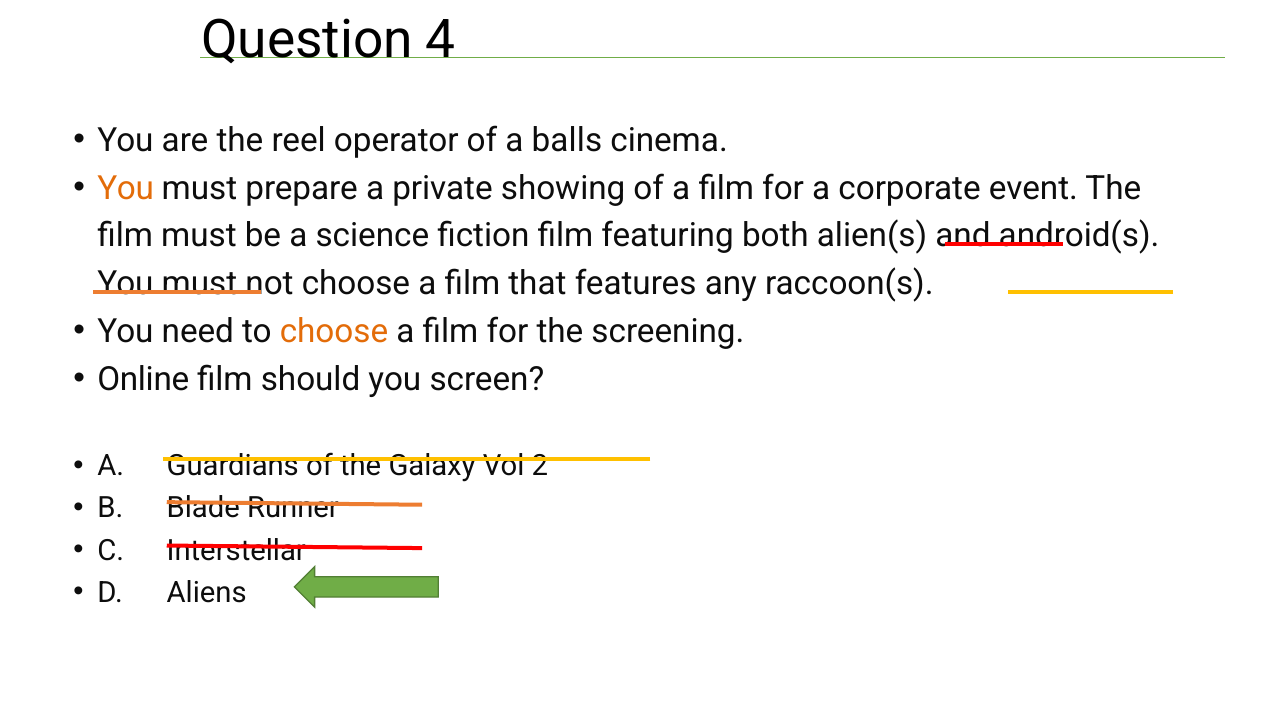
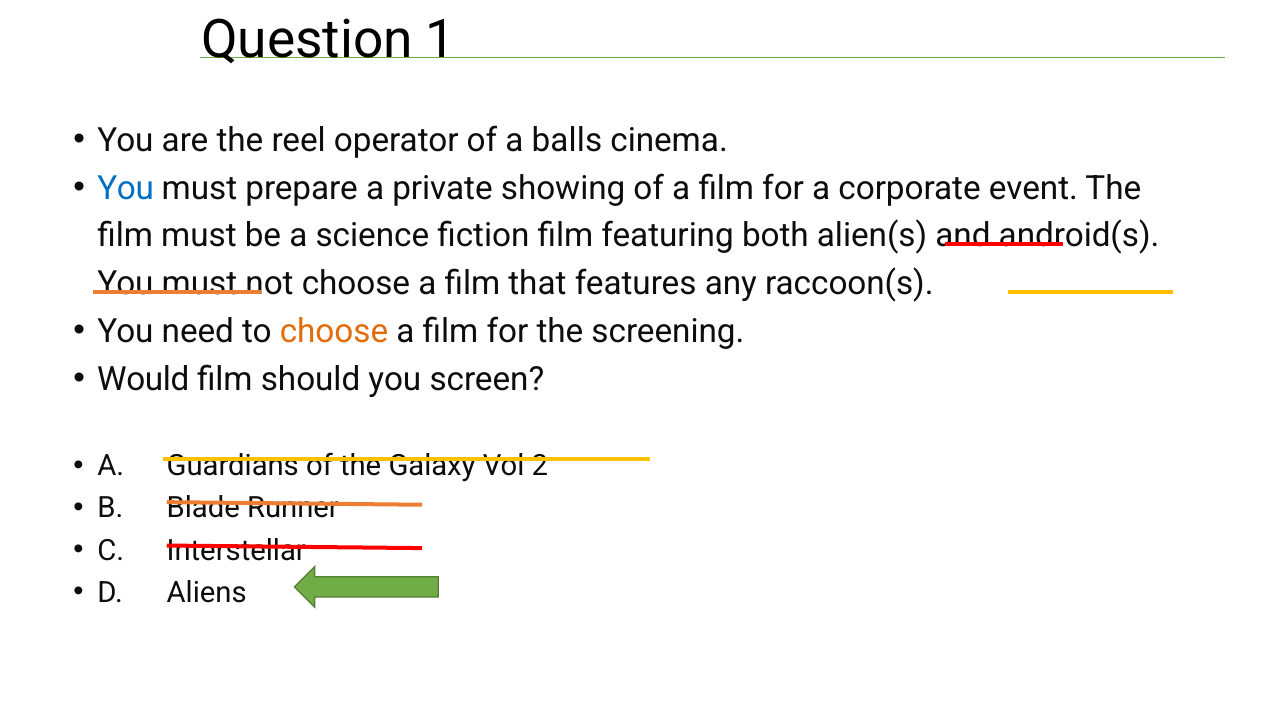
4: 4 -> 1
You at (126, 188) colour: orange -> blue
Online: Online -> Would
